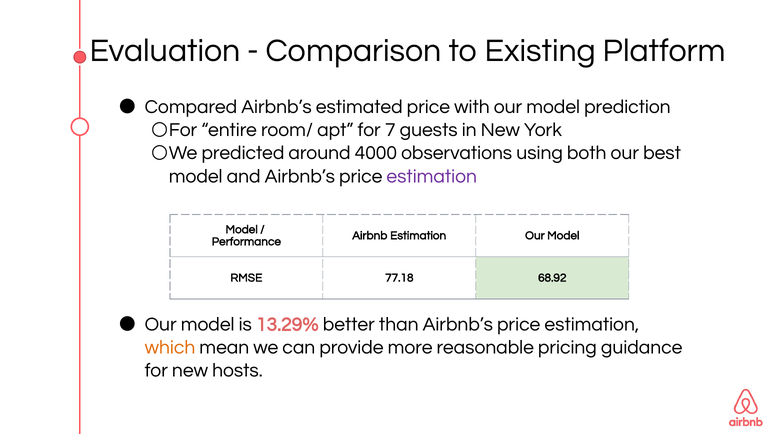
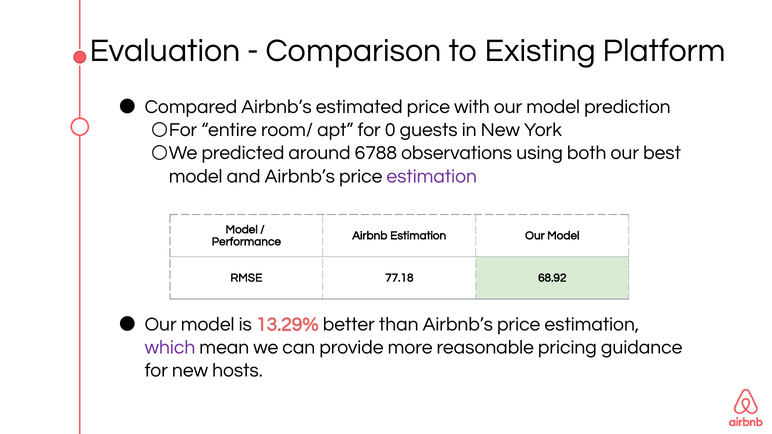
7: 7 -> 0
4000: 4000 -> 6788
which colour: orange -> purple
